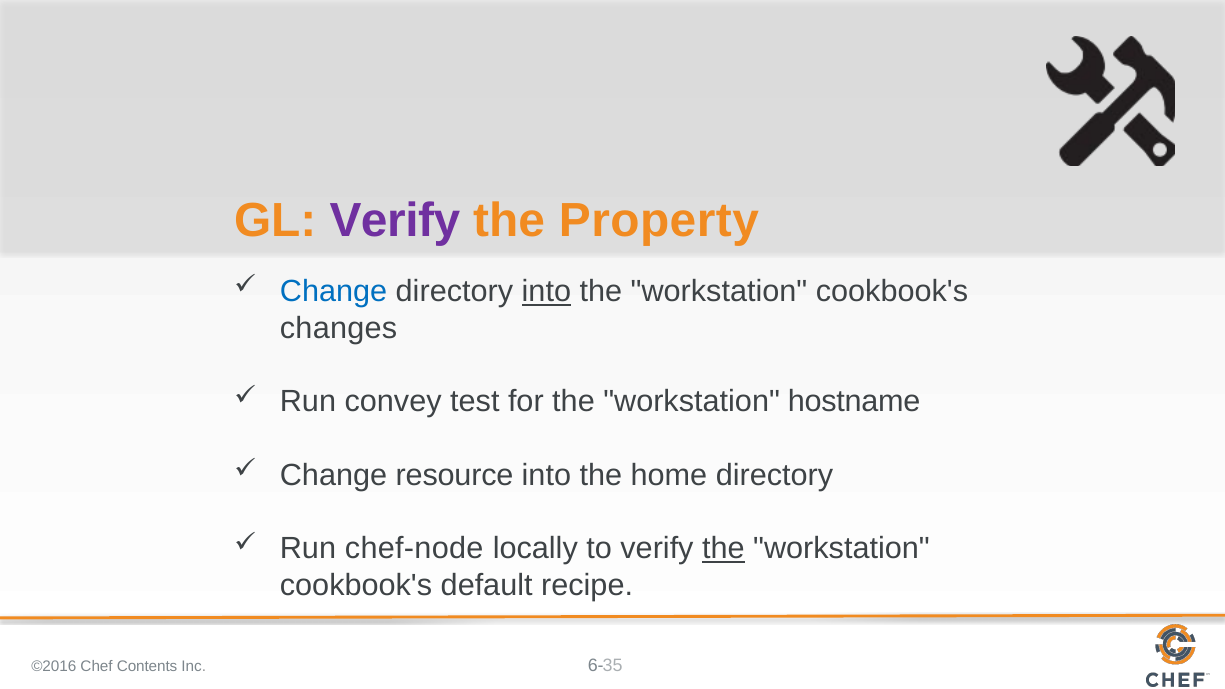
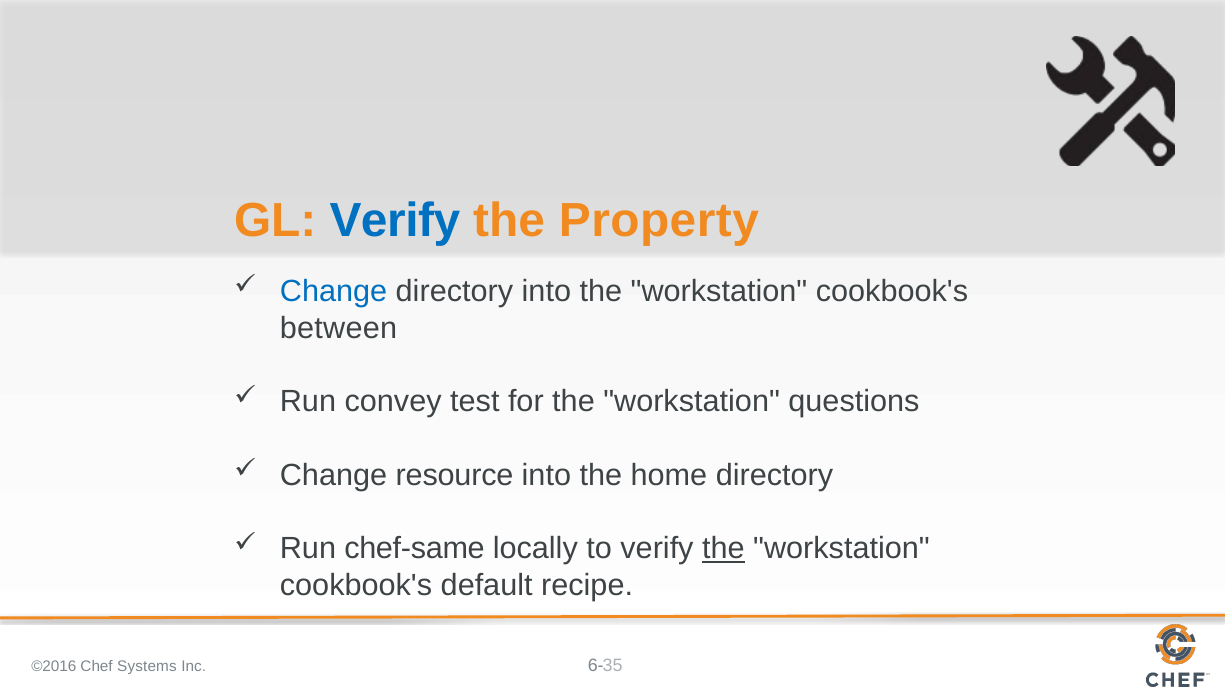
Verify at (395, 221) colour: purple -> blue
into at (546, 292) underline: present -> none
changes: changes -> between
hostname: hostname -> questions
chef-node: chef-node -> chef-same
Contents: Contents -> Systems
